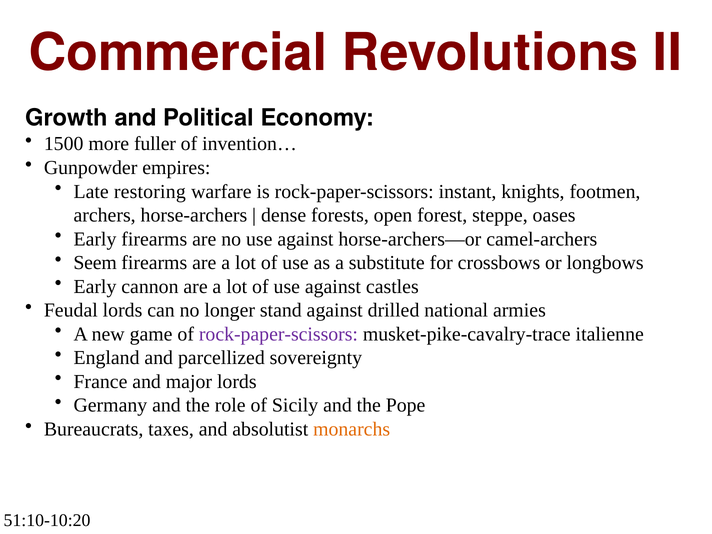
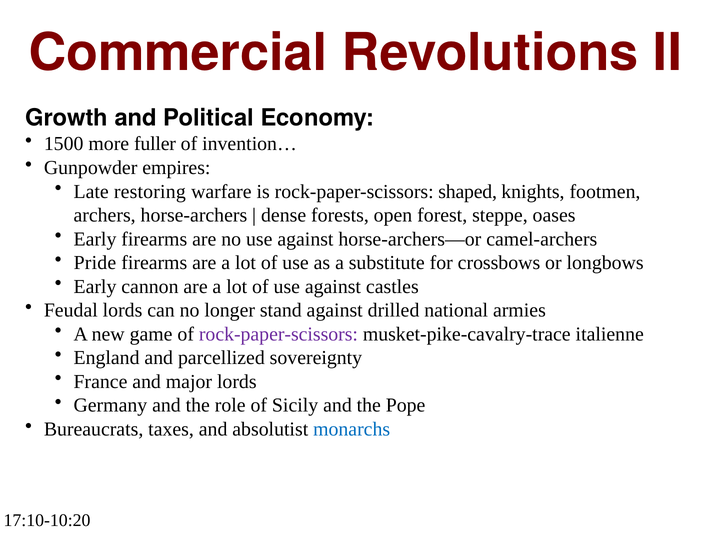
instant: instant -> shaped
Seem: Seem -> Pride
monarchs colour: orange -> blue
51:10-10:20: 51:10-10:20 -> 17:10-10:20
